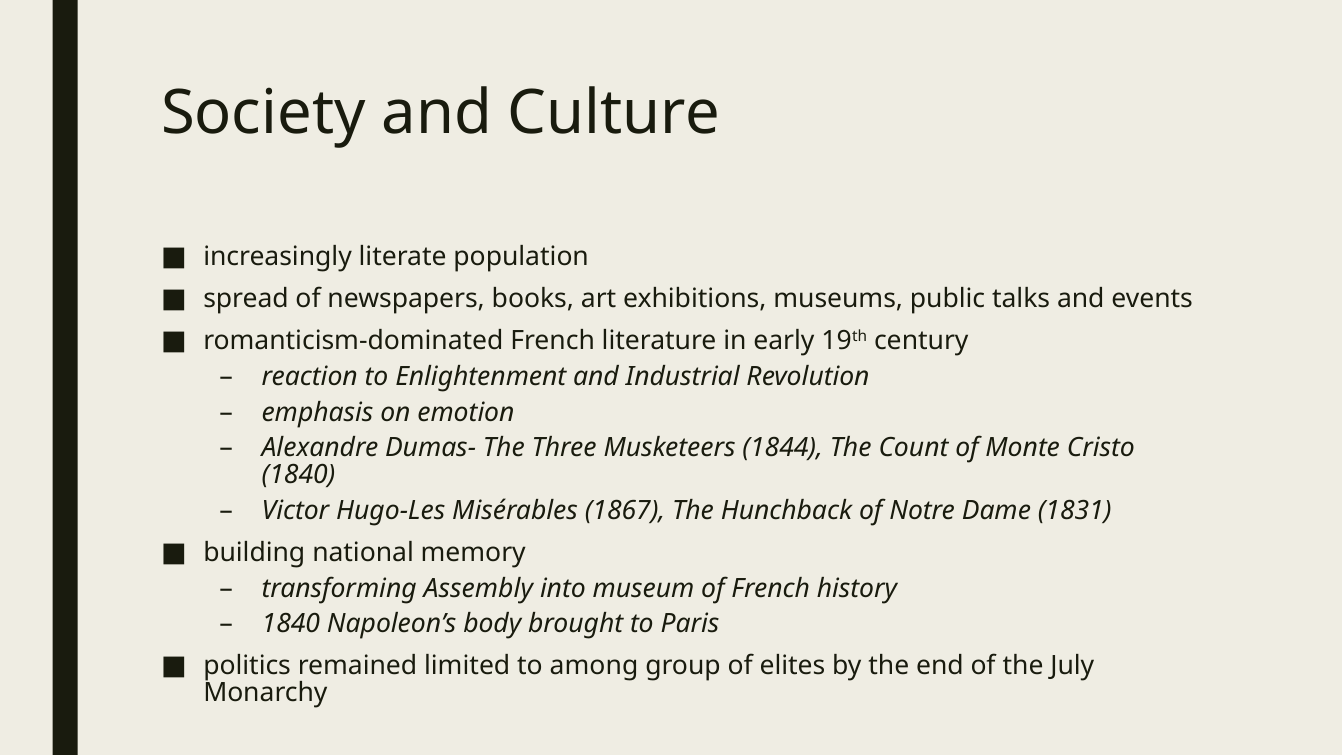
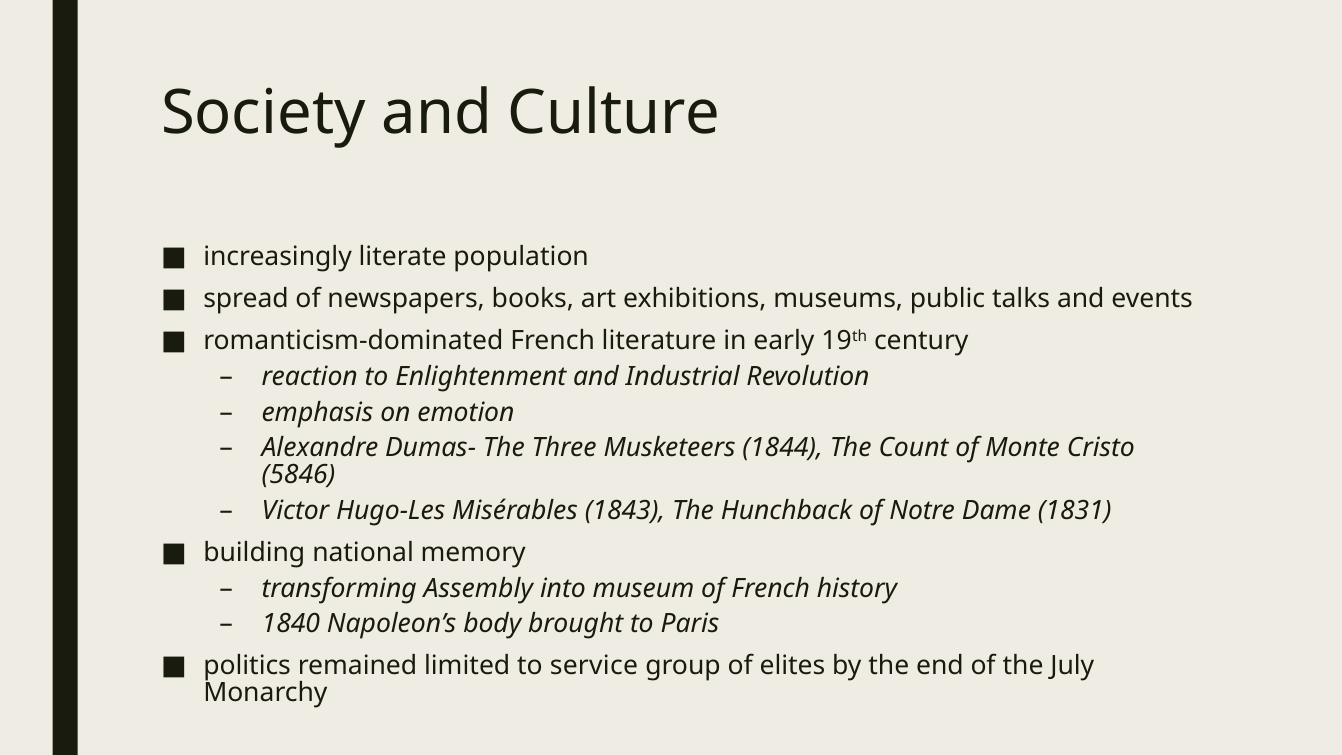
1840 at (299, 475): 1840 -> 5846
1867: 1867 -> 1843
among: among -> service
